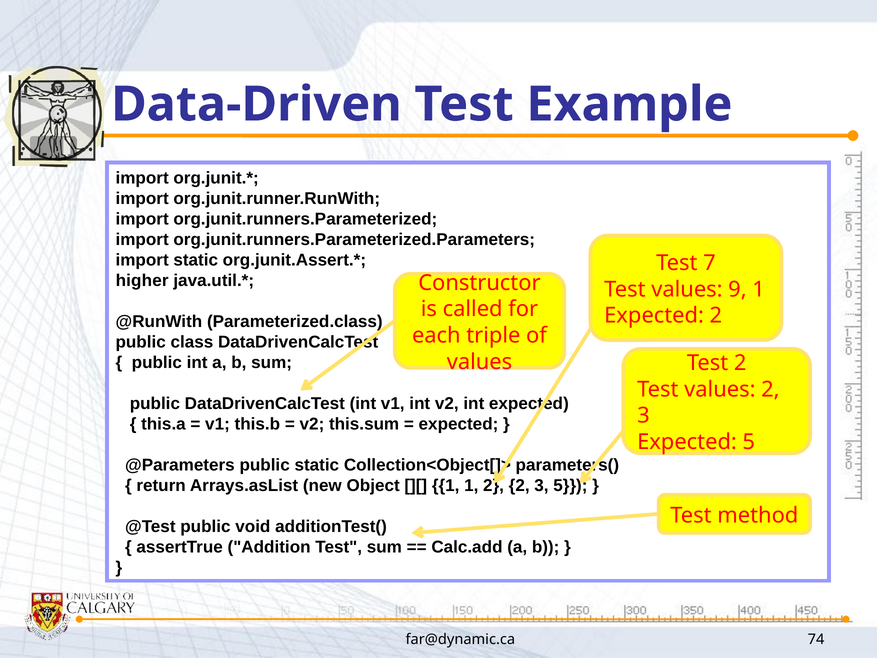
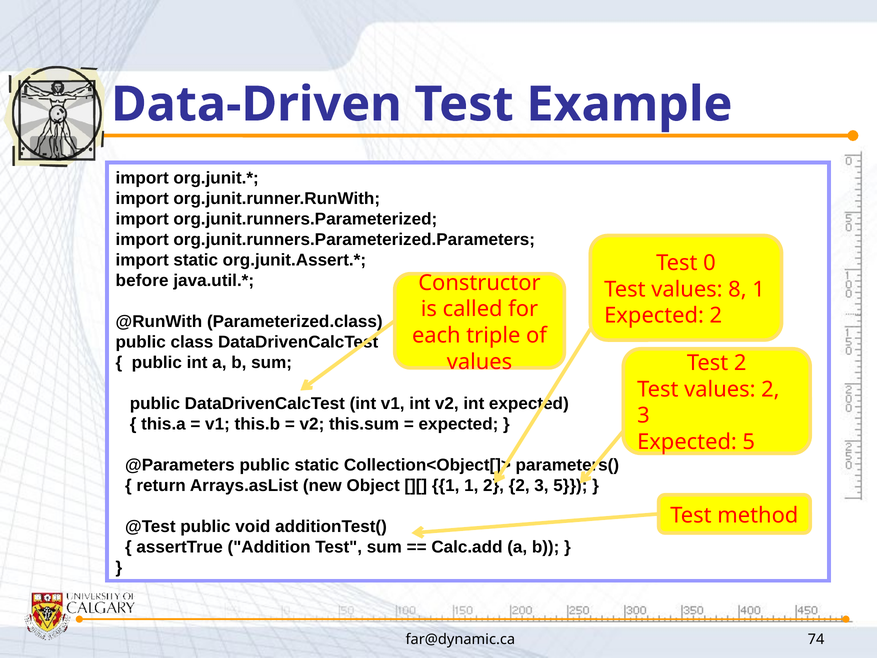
7: 7 -> 0
higher: higher -> before
9: 9 -> 8
